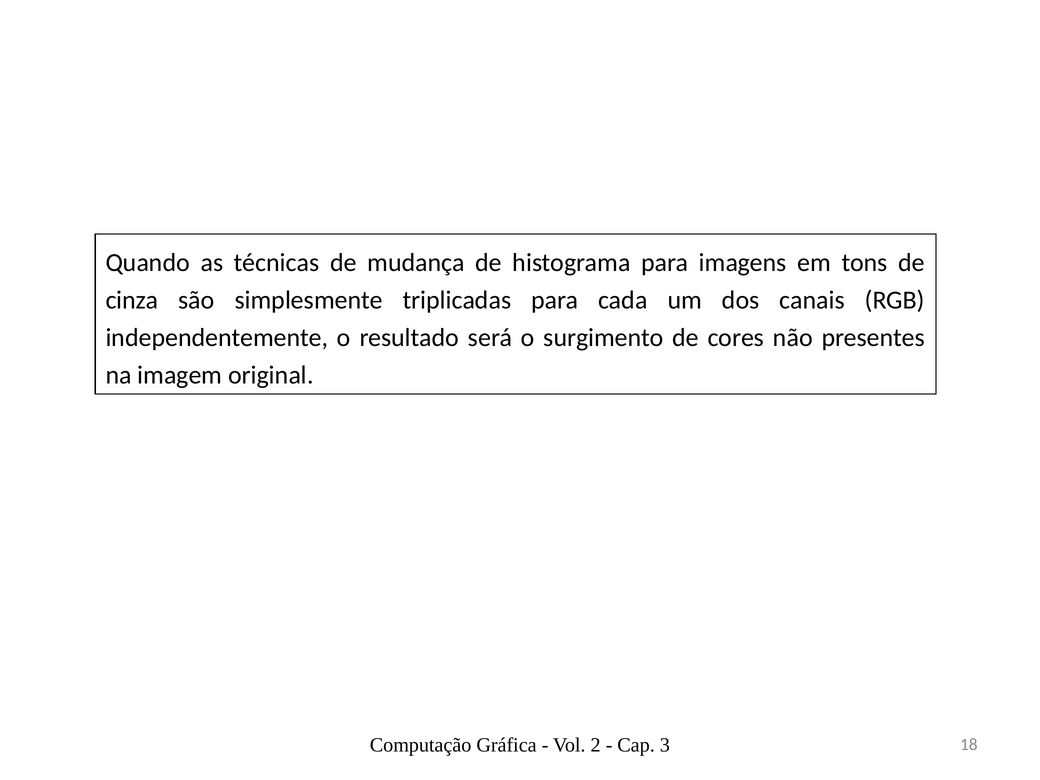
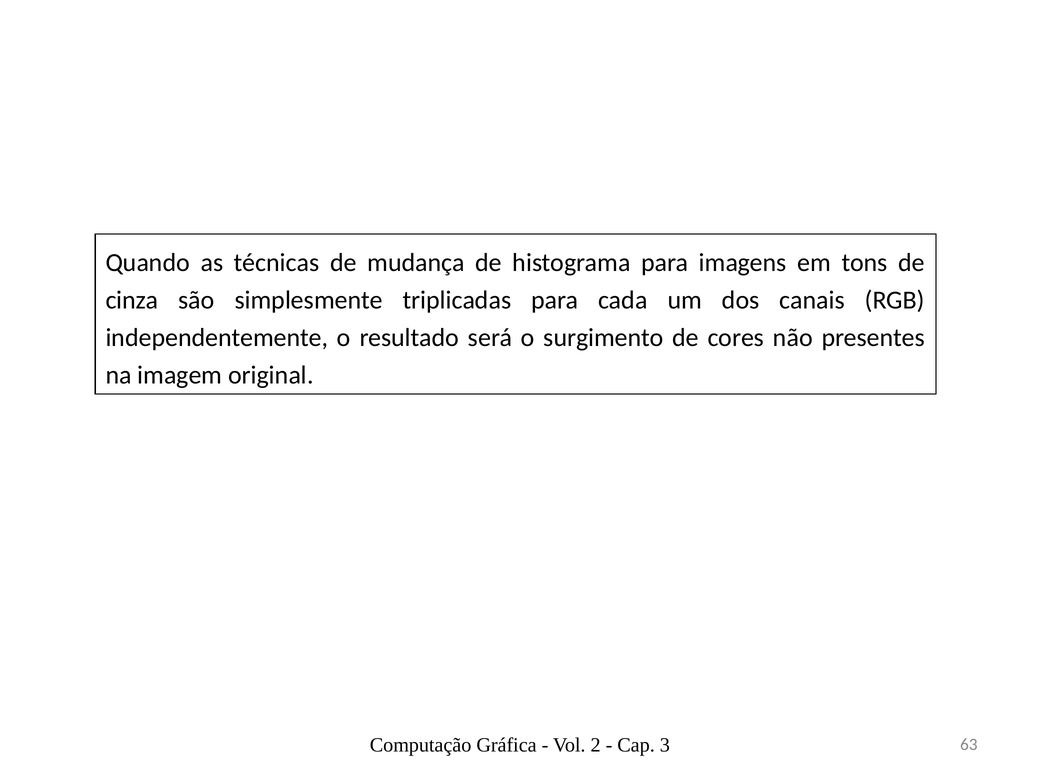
18: 18 -> 63
